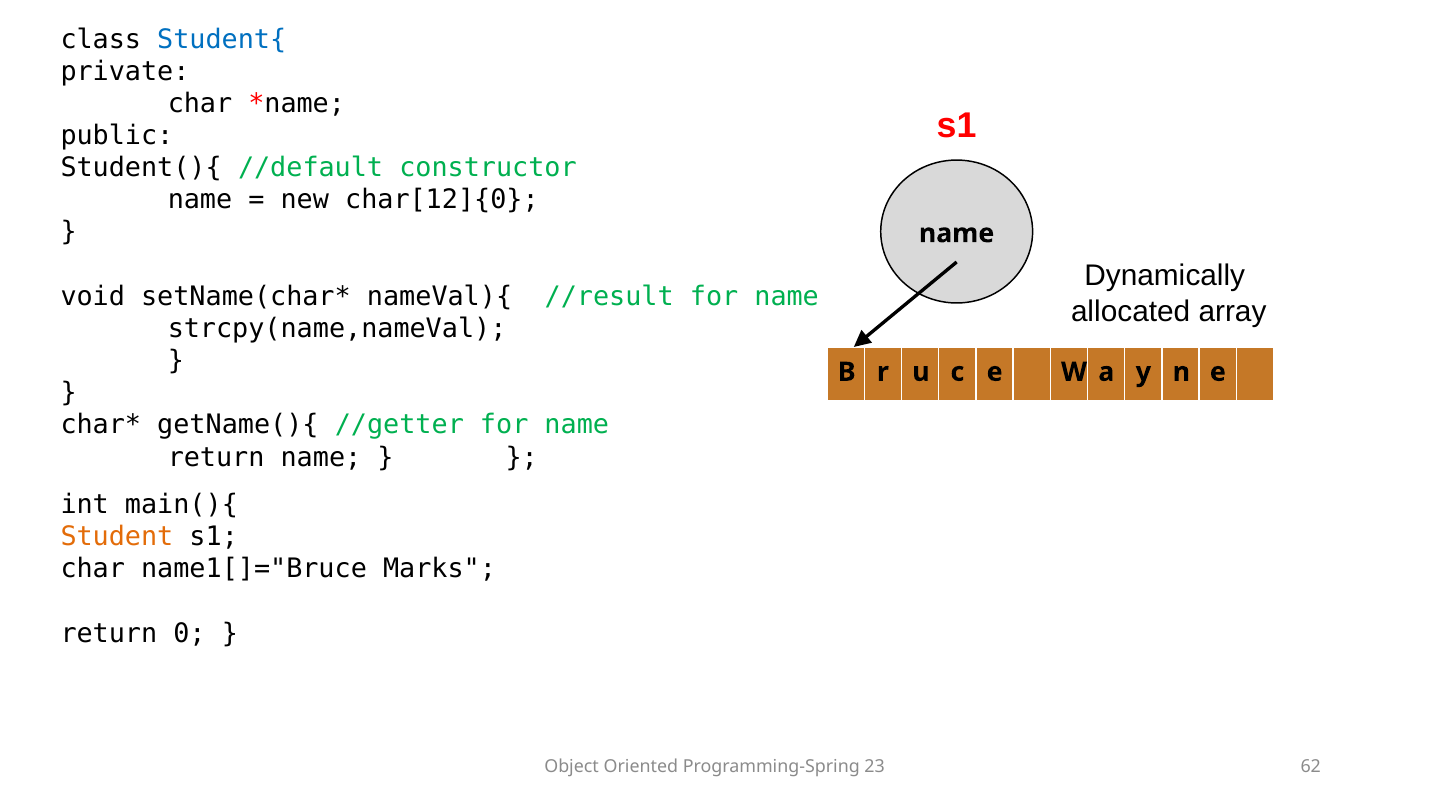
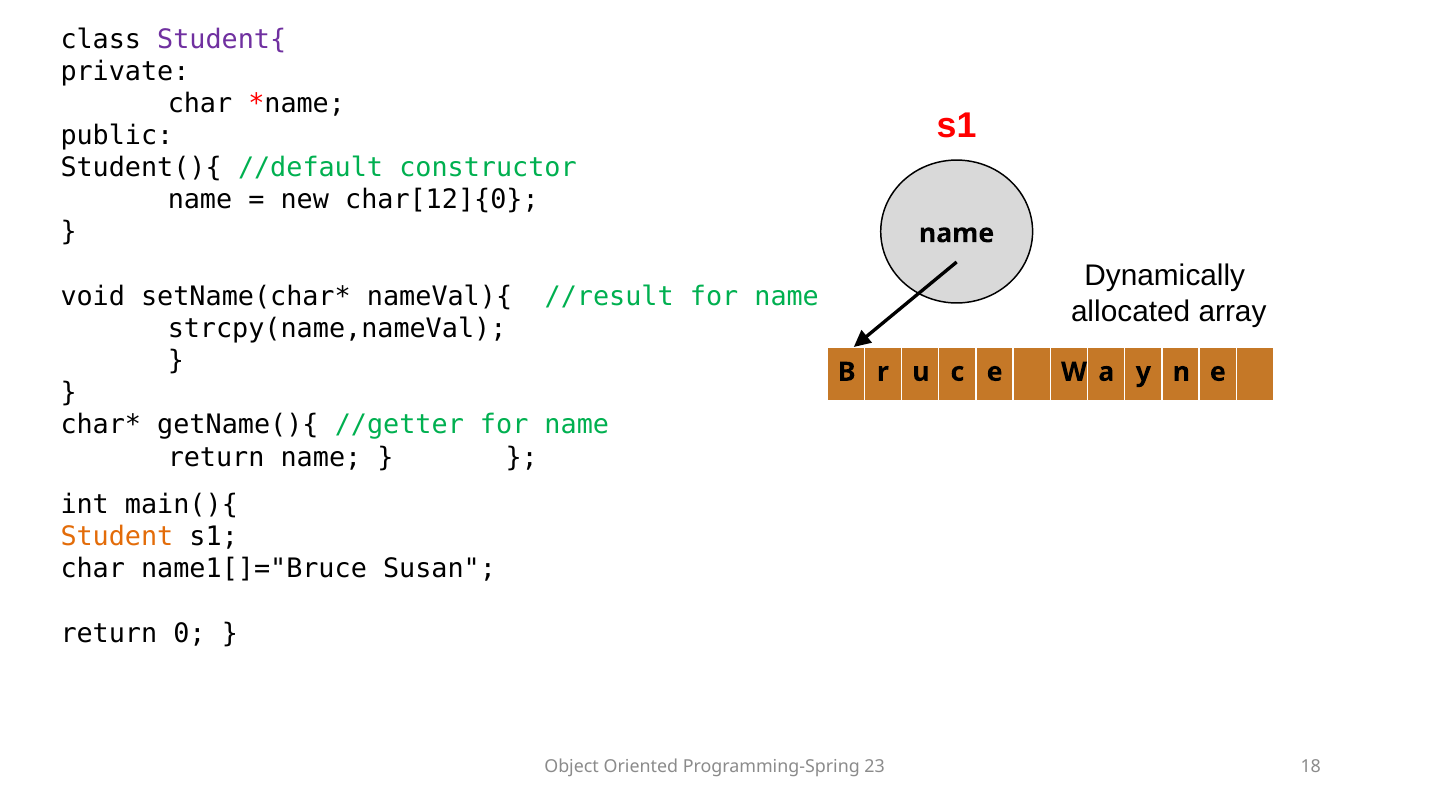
Student{ colour: blue -> purple
Marks: Marks -> Susan
62: 62 -> 18
